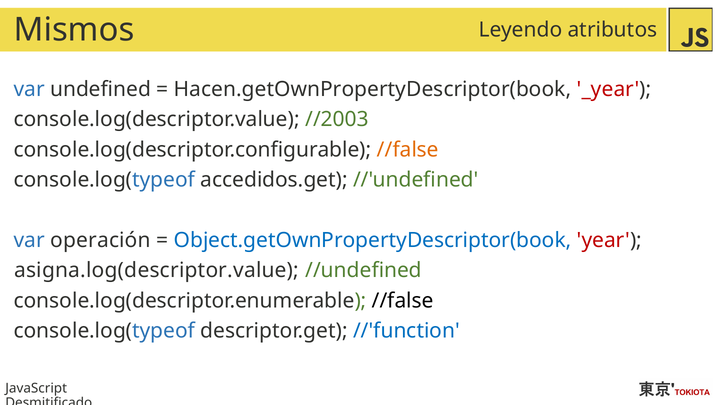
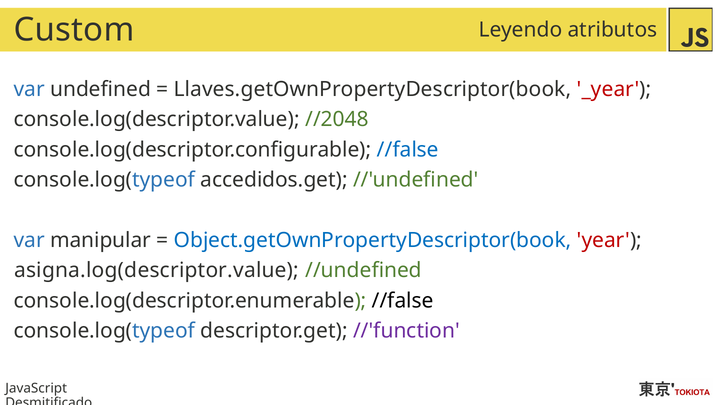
Mismos: Mismos -> Custom
Hacen.getOwnPropertyDescriptor(book: Hacen.getOwnPropertyDescriptor(book -> Llaves.getOwnPropertyDescriptor(book
//2003: //2003 -> //2048
//false at (408, 150) colour: orange -> blue
operación: operación -> manipular
//'function colour: blue -> purple
